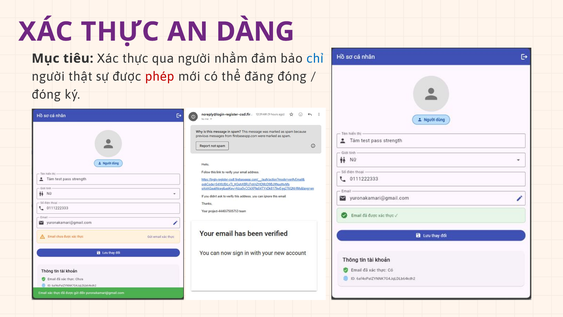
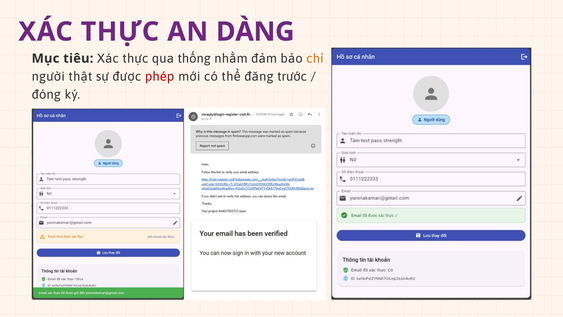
qua người: người -> thống
chỉ colour: blue -> orange
đăng đóng: đóng -> trước
